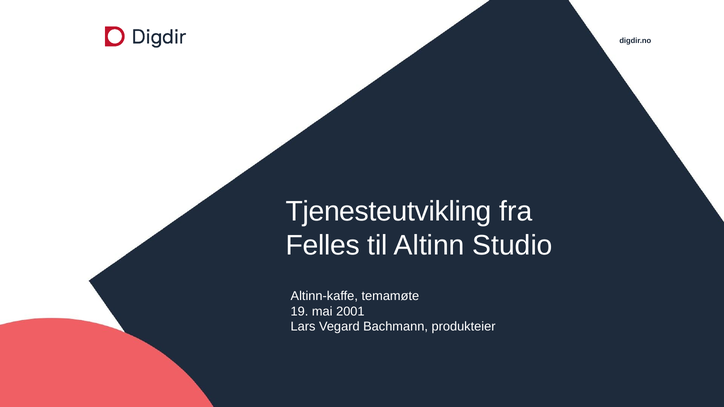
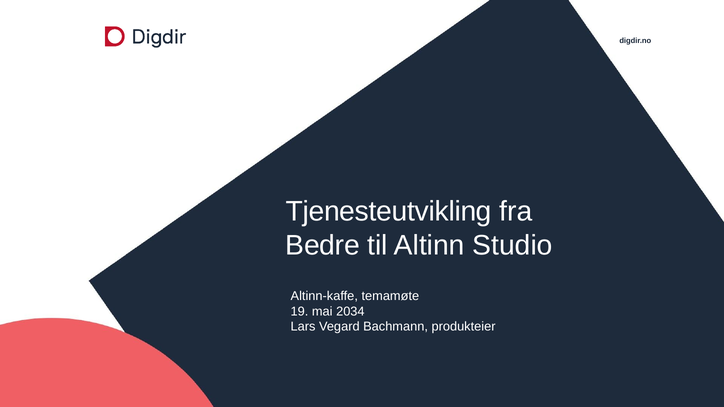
Felles: Felles -> Bedre
2001: 2001 -> 2034
